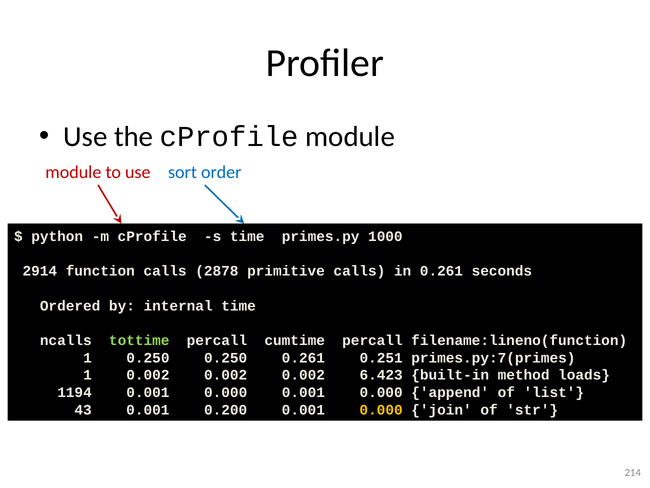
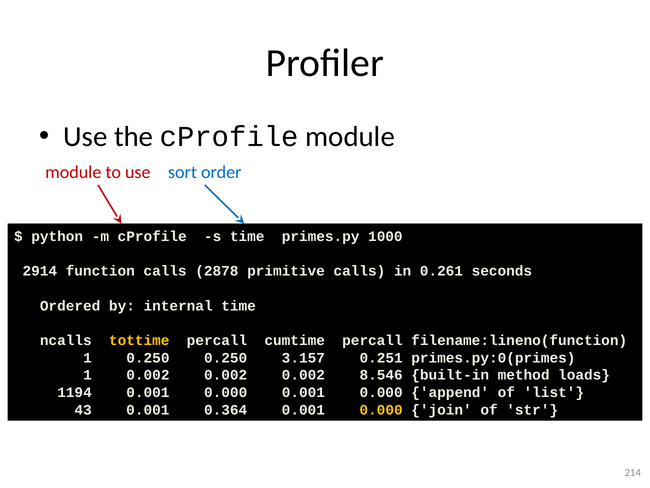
tottime colour: light green -> yellow
0.250 0.261: 0.261 -> 3.157
primes.py:7(primes: primes.py:7(primes -> primes.py:0(primes
6.423: 6.423 -> 8.546
0.200: 0.200 -> 0.364
